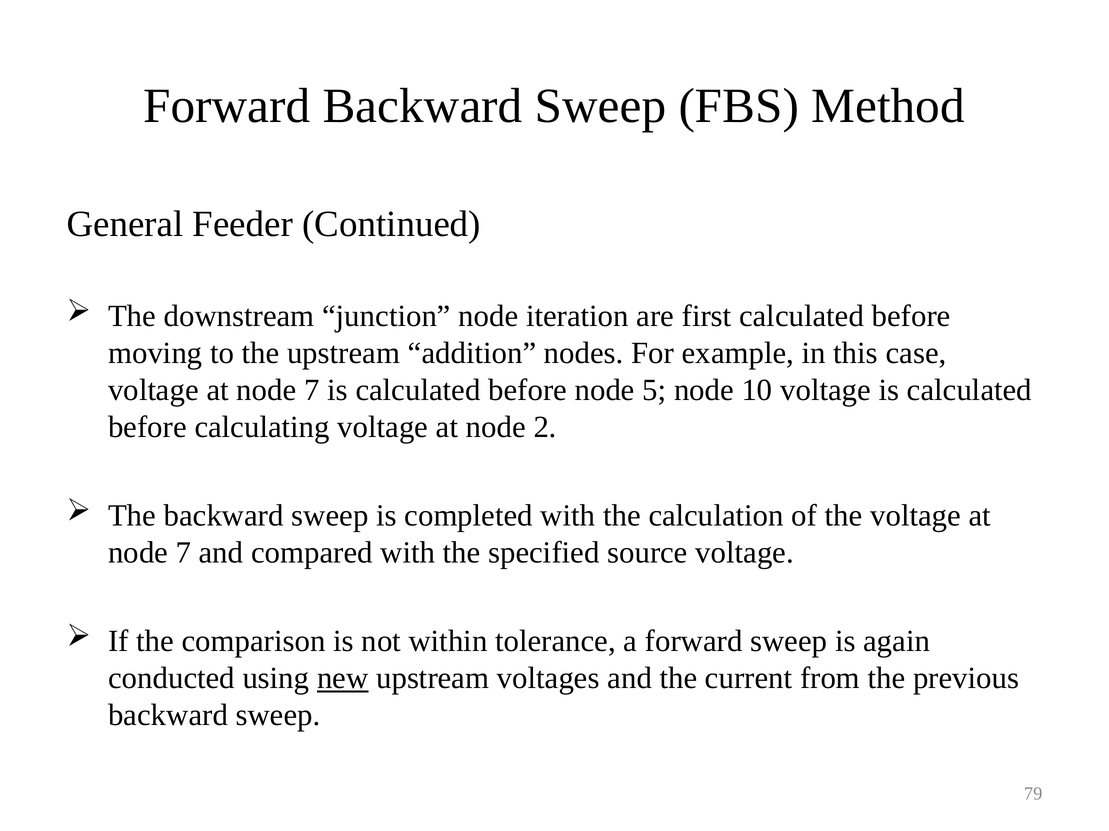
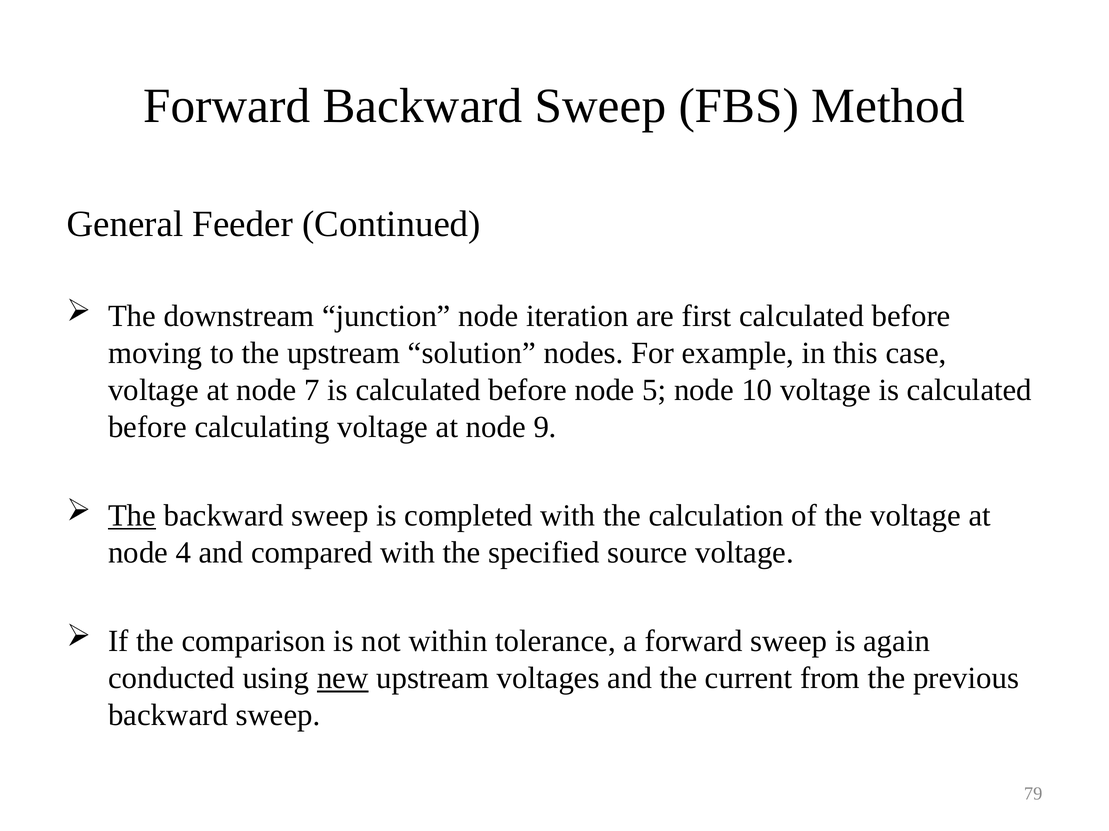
addition: addition -> solution
2: 2 -> 9
The at (132, 516) underline: none -> present
7 at (183, 553): 7 -> 4
